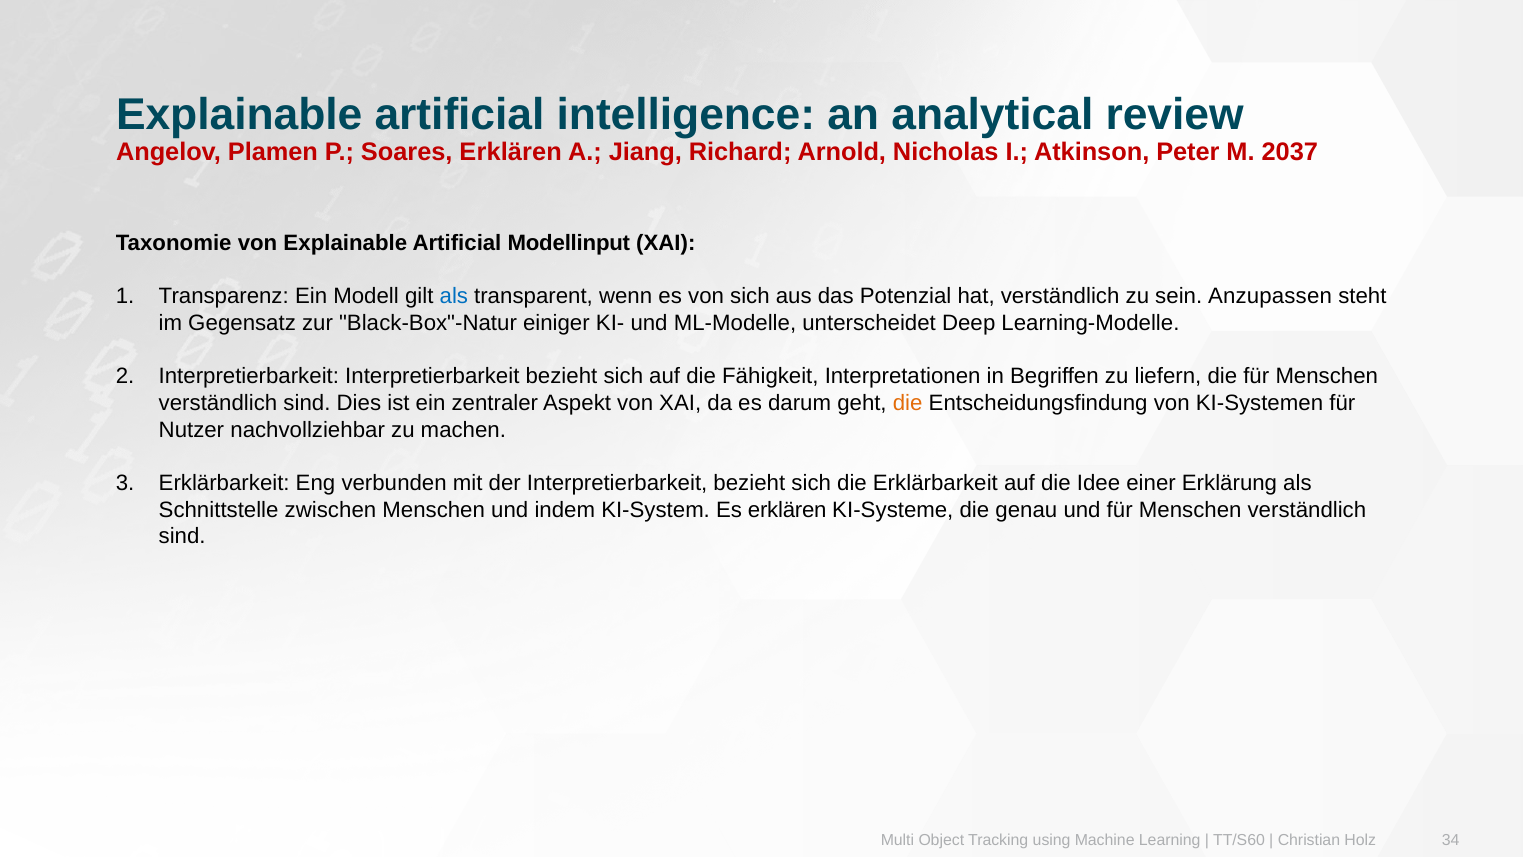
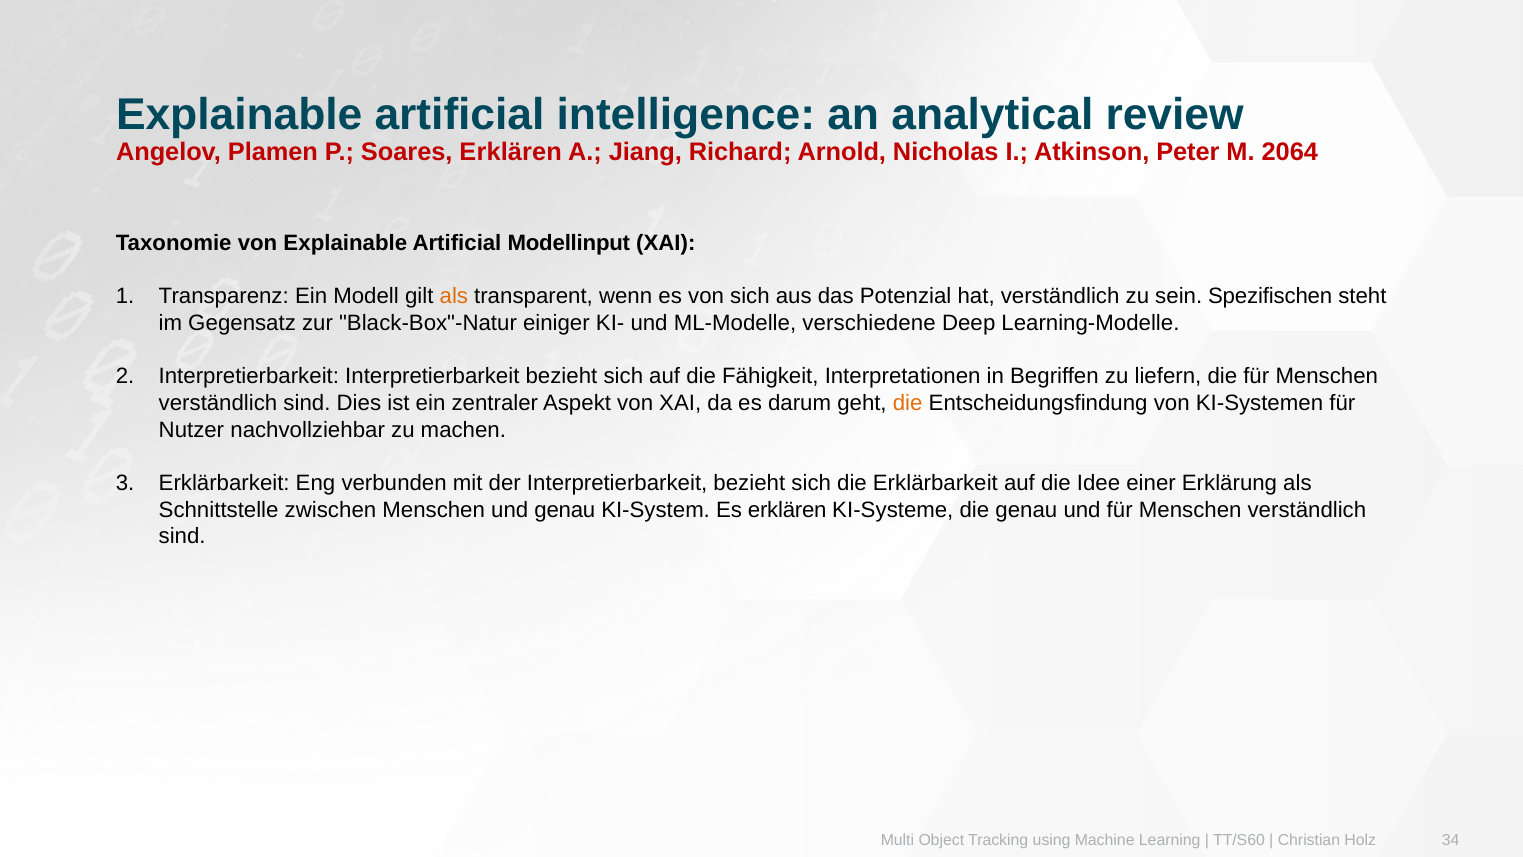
2037: 2037 -> 2064
als at (454, 296) colour: blue -> orange
Anzupassen: Anzupassen -> Spezifischen
unterscheidet: unterscheidet -> verschiedene
und indem: indem -> genau
